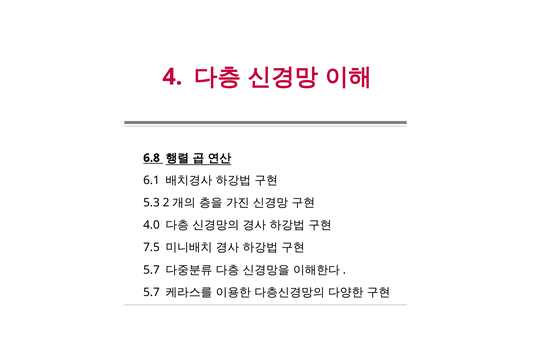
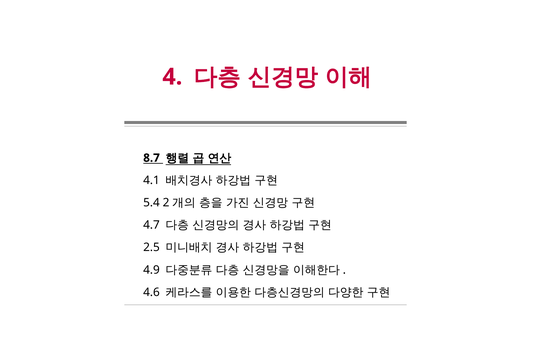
6.8: 6.8 -> 8.7
6.1: 6.1 -> 4.1
5.3: 5.3 -> 5.4
4.0: 4.0 -> 4.7
7.5: 7.5 -> 2.5
5.7 at (151, 270): 5.7 -> 4.9
5.7 at (151, 293): 5.7 -> 4.6
